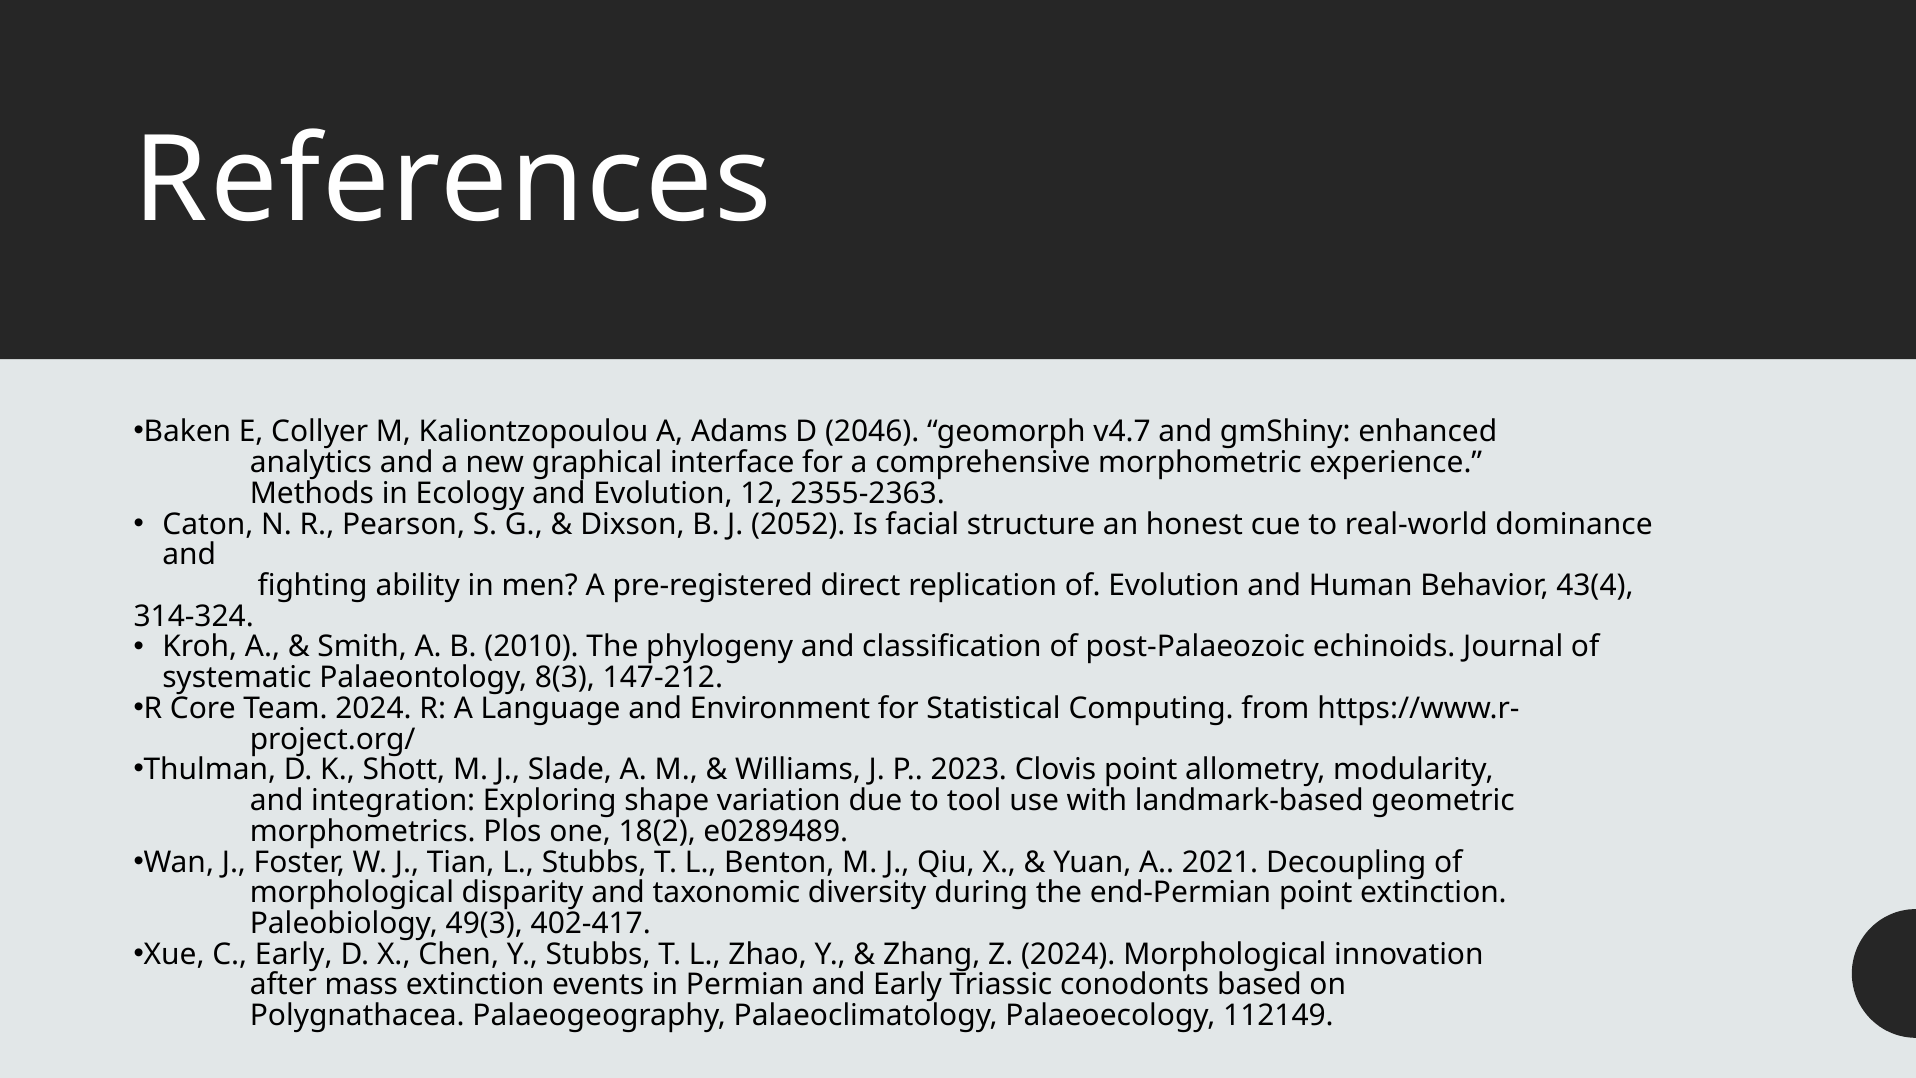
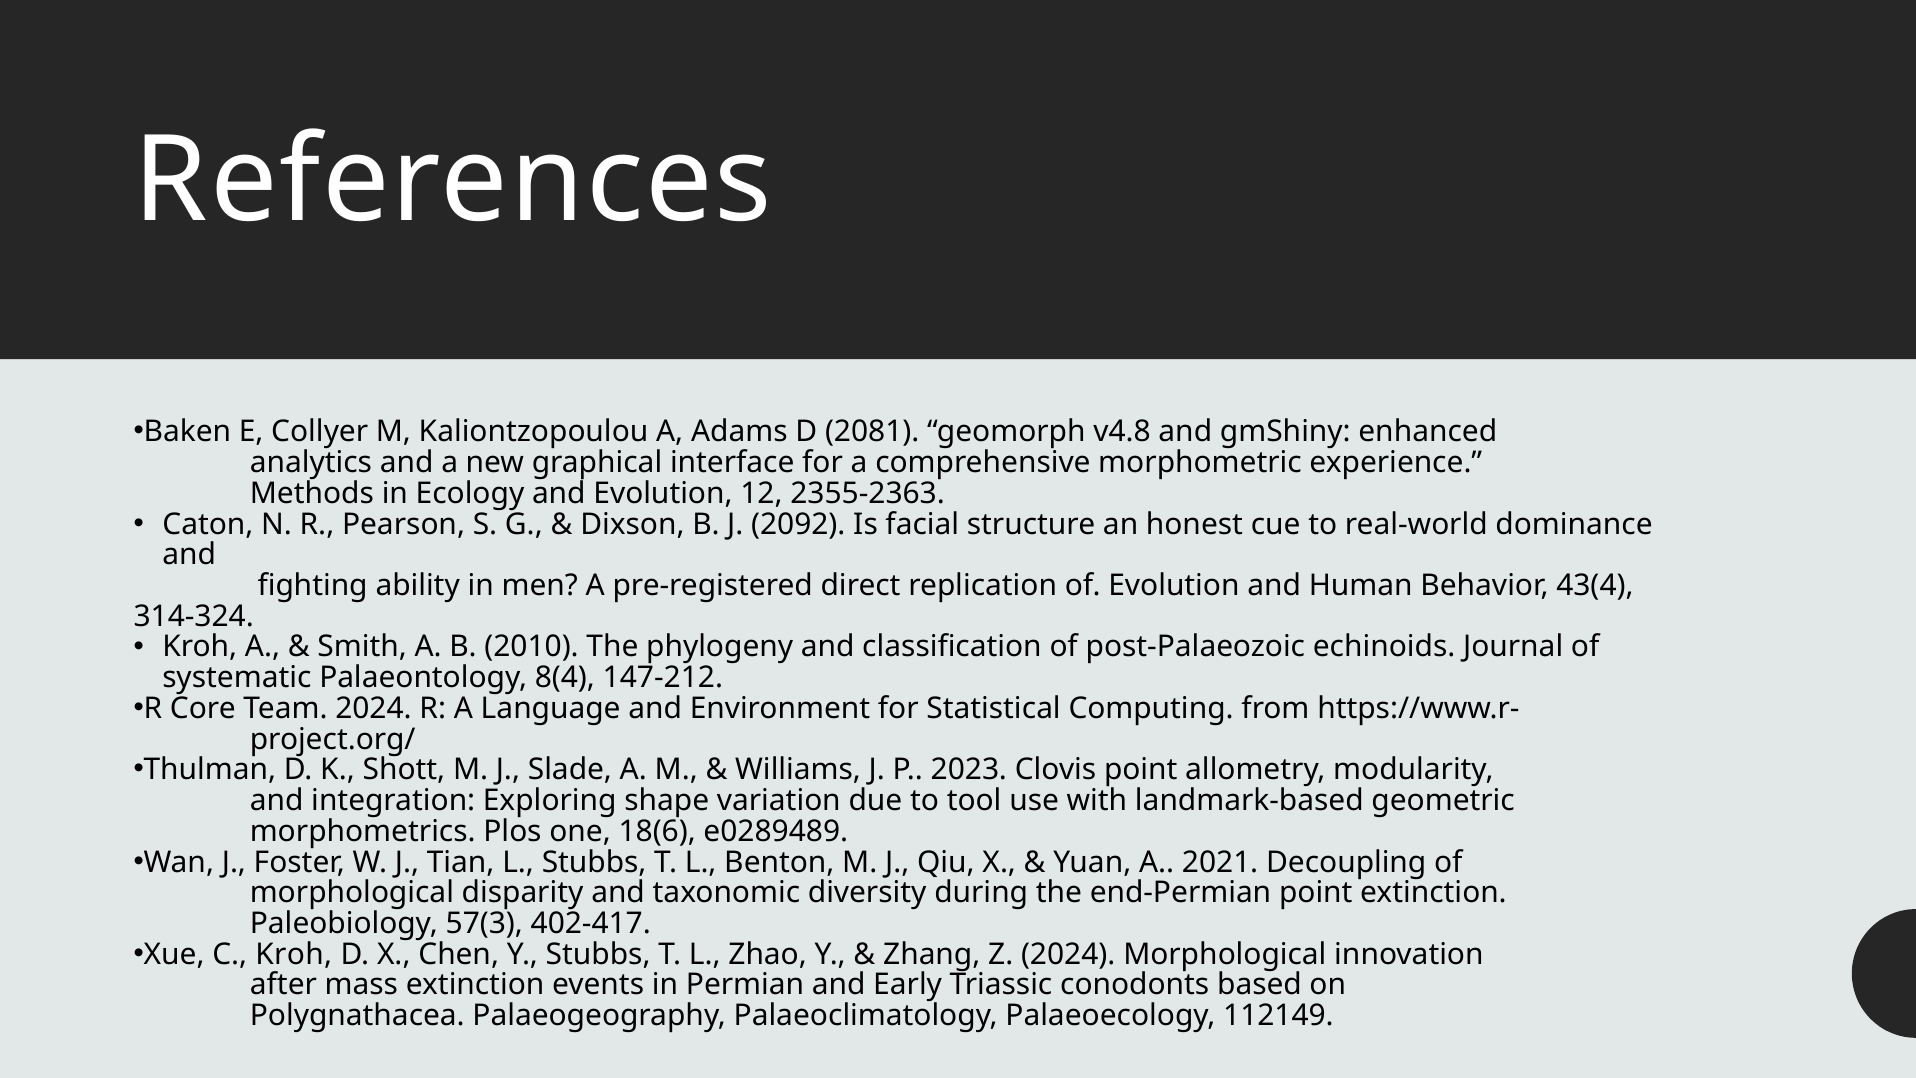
2046: 2046 -> 2081
v4.7: v4.7 -> v4.8
2052: 2052 -> 2092
8(3: 8(3 -> 8(4
18(2: 18(2 -> 18(6
49(3: 49(3 -> 57(3
C Early: Early -> Kroh
